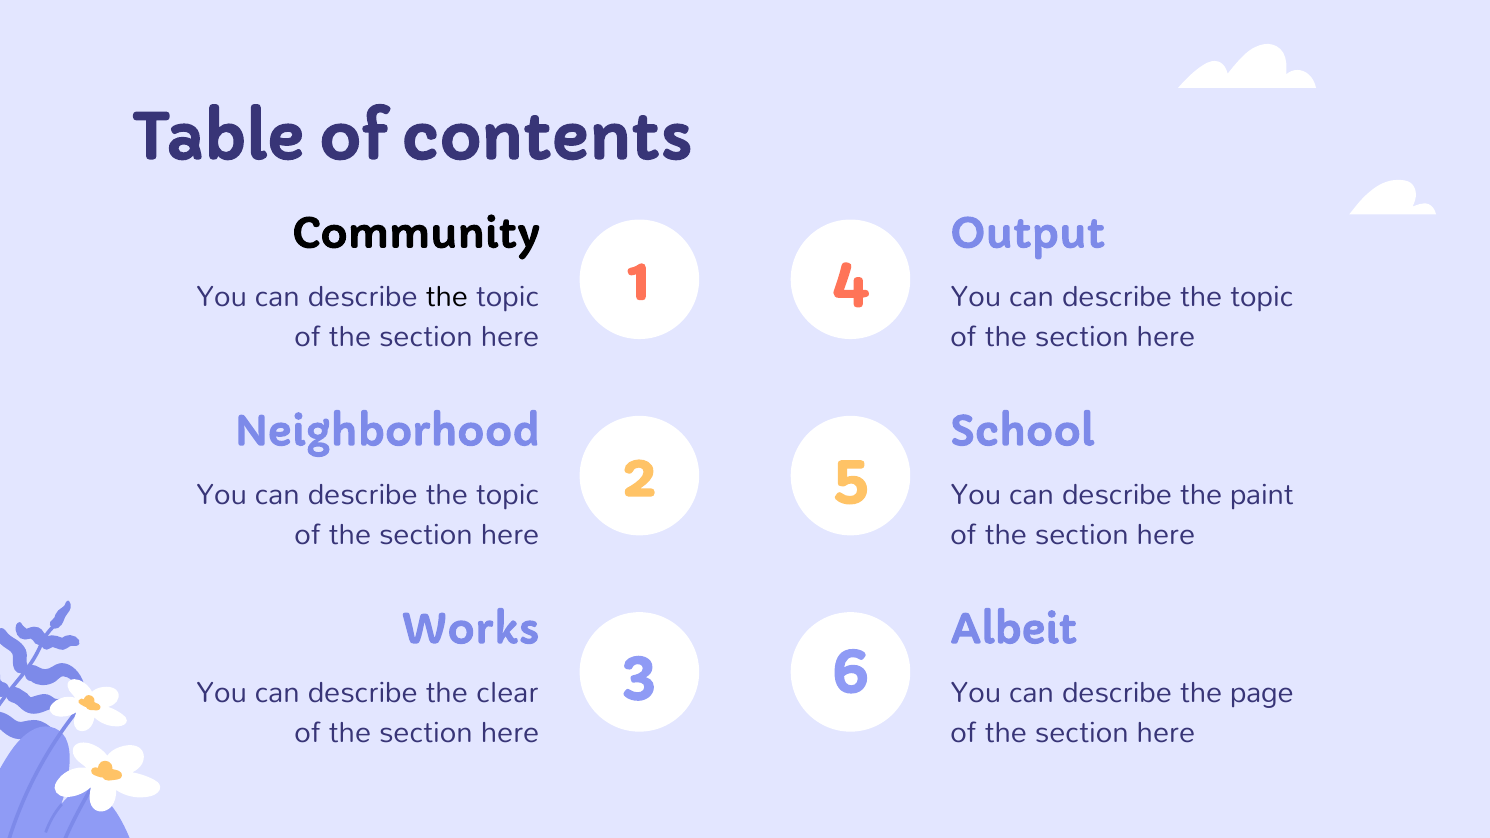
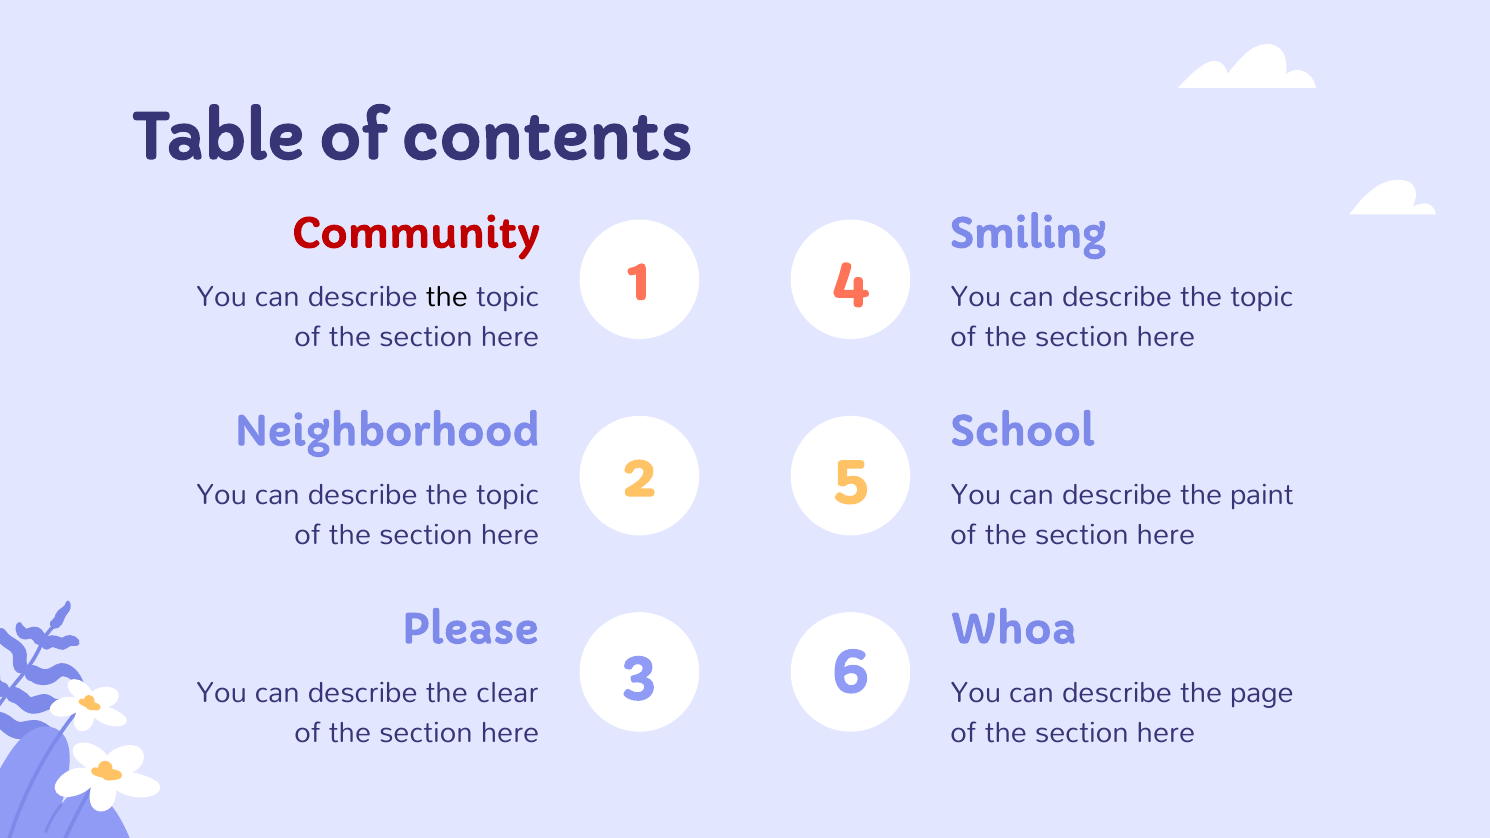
Community colour: black -> red
Output: Output -> Smiling
Works: Works -> Please
Albeit: Albeit -> Whoa
